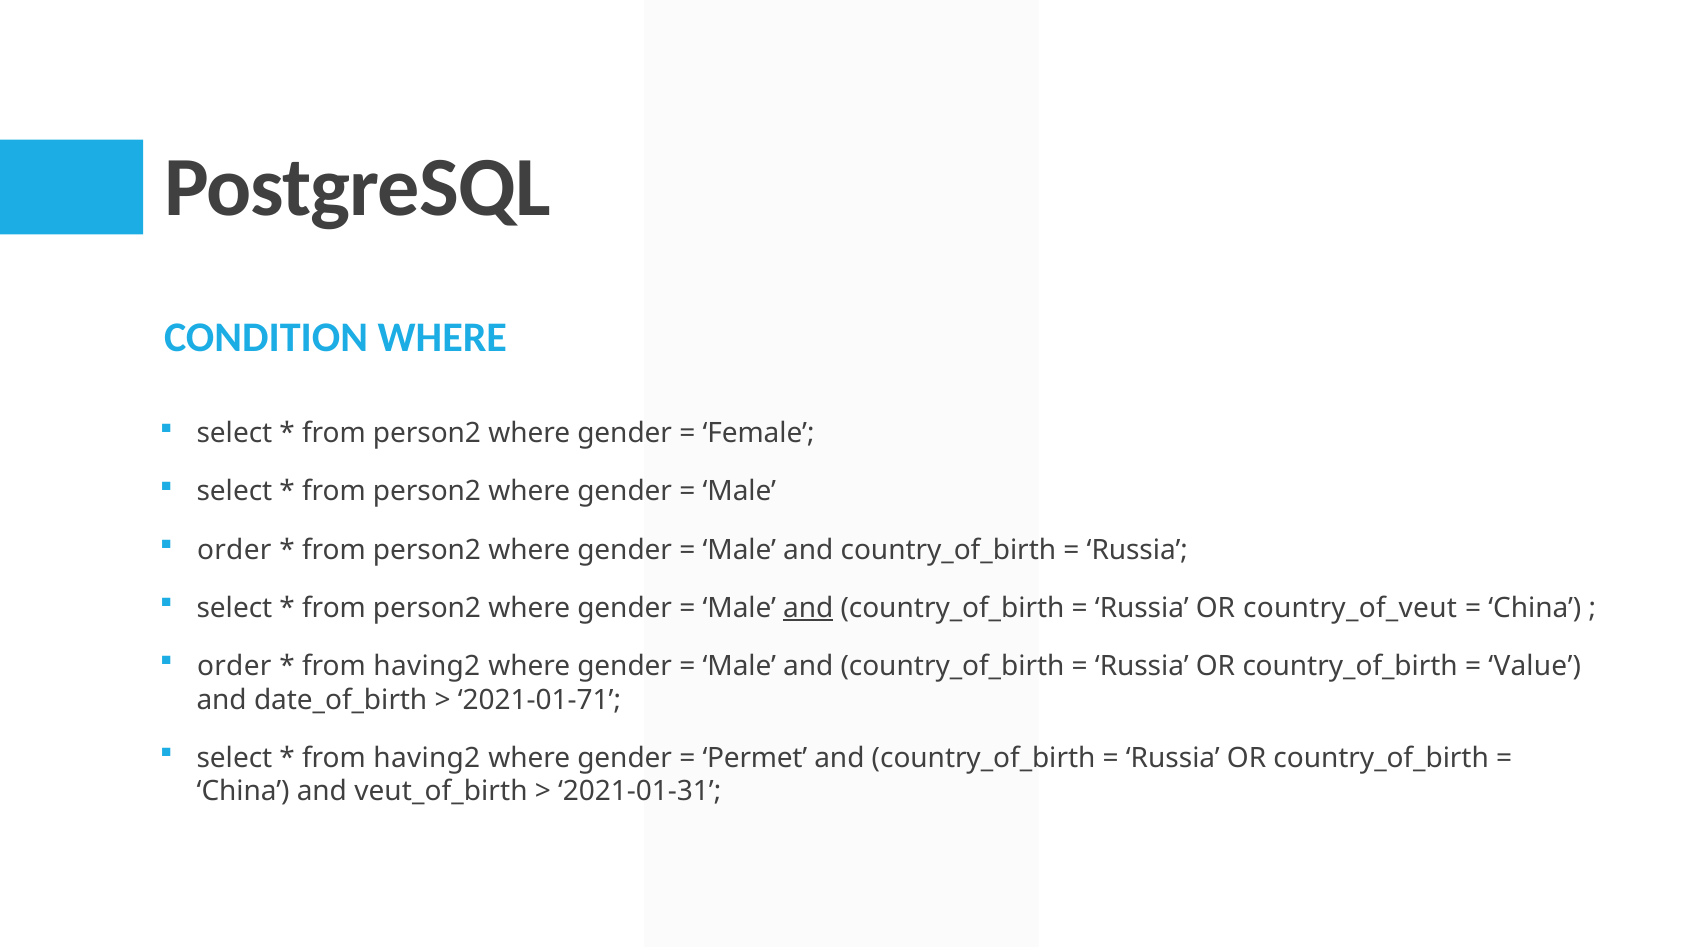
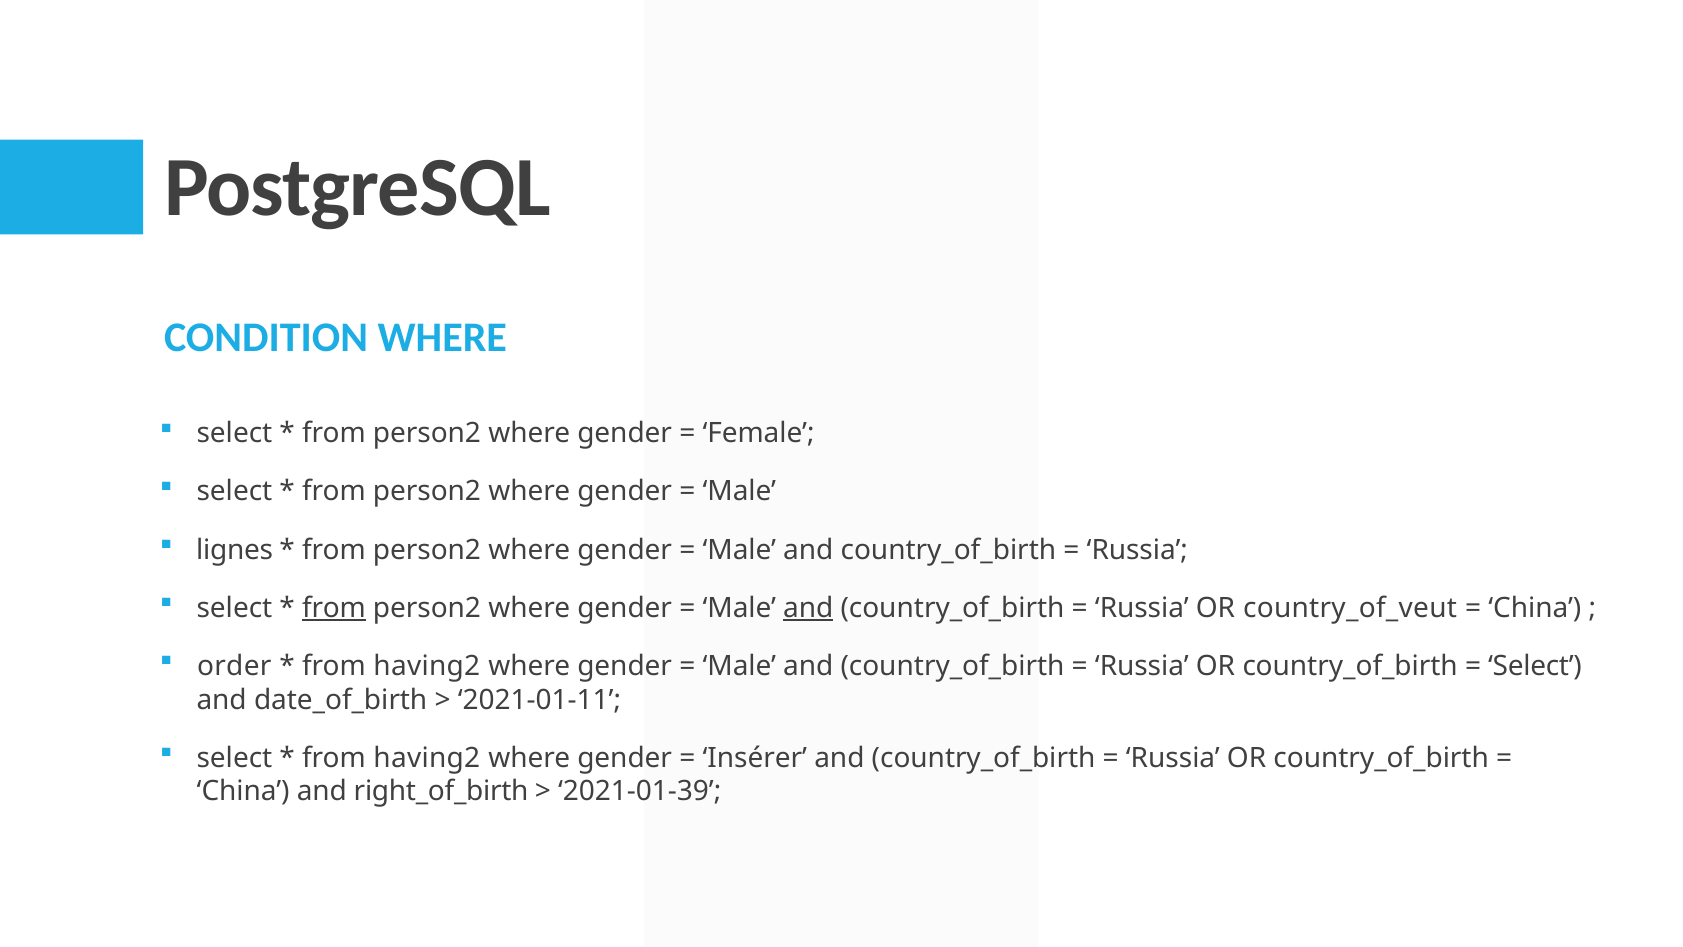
order at (234, 550): order -> lignes
from at (334, 608) underline: none -> present
Value at (1535, 666): Value -> Select
2021-01-71: 2021-01-71 -> 2021-01-11
Permet: Permet -> Insérer
veut_of_birth: veut_of_birth -> right_of_birth
2021-01-31: 2021-01-31 -> 2021-01-39
